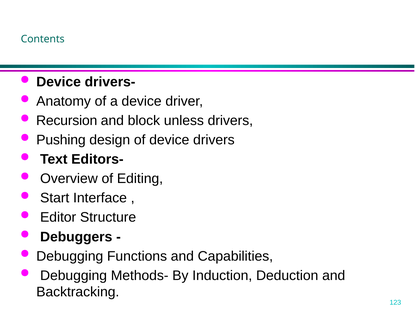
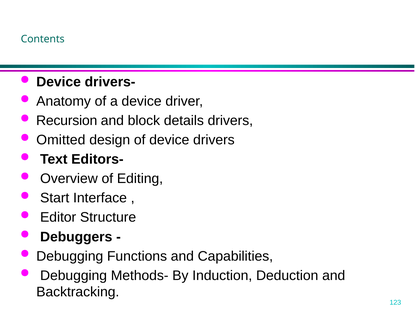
unless: unless -> details
Pushing: Pushing -> Omitted
